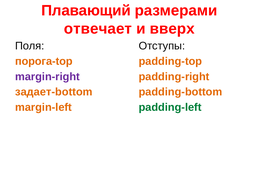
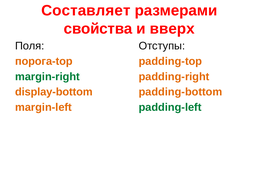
Плавающий: Плавающий -> Составляет
отвечает: отвечает -> свойства
margin-right colour: purple -> green
задает-bottom: задает-bottom -> display-bottom
